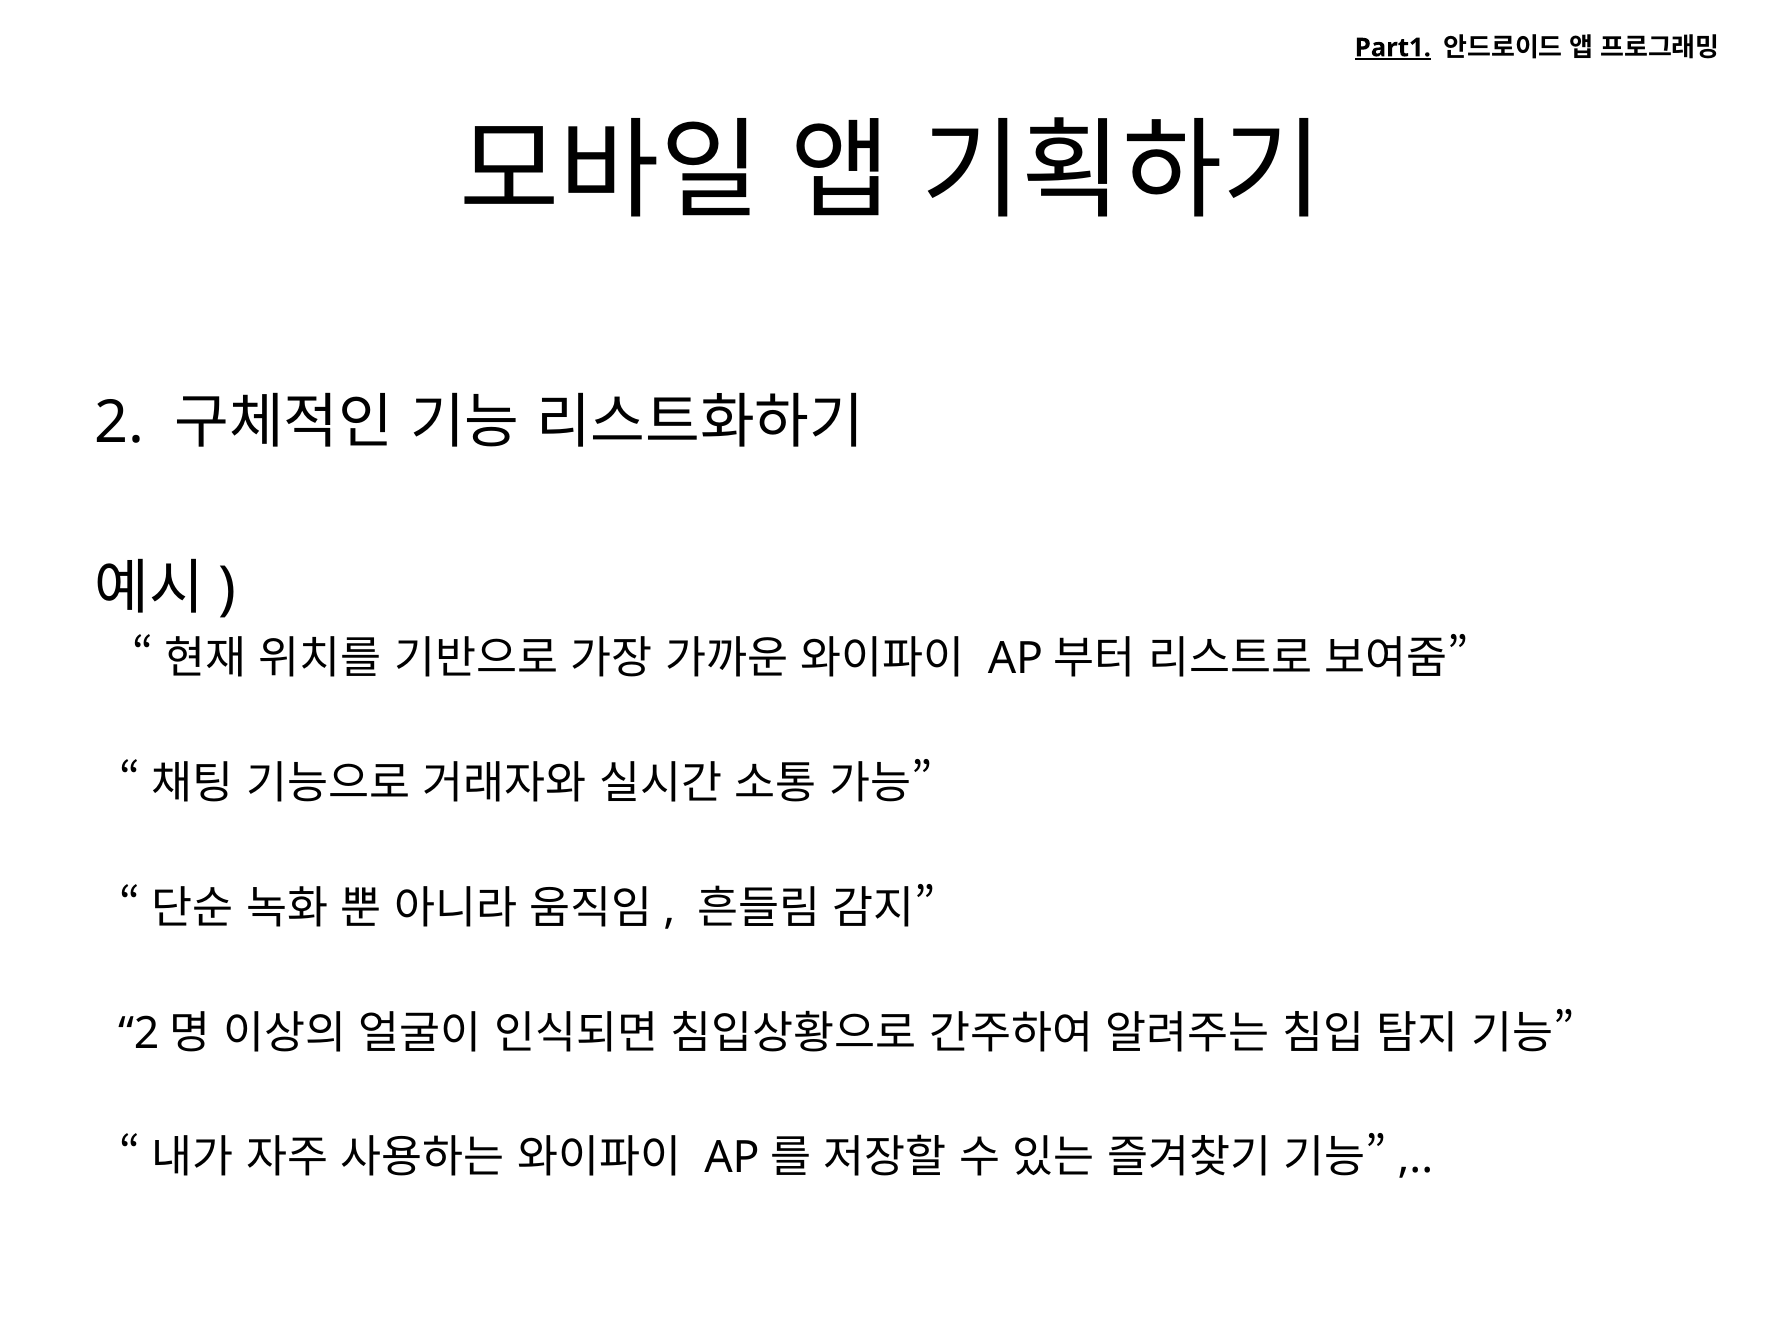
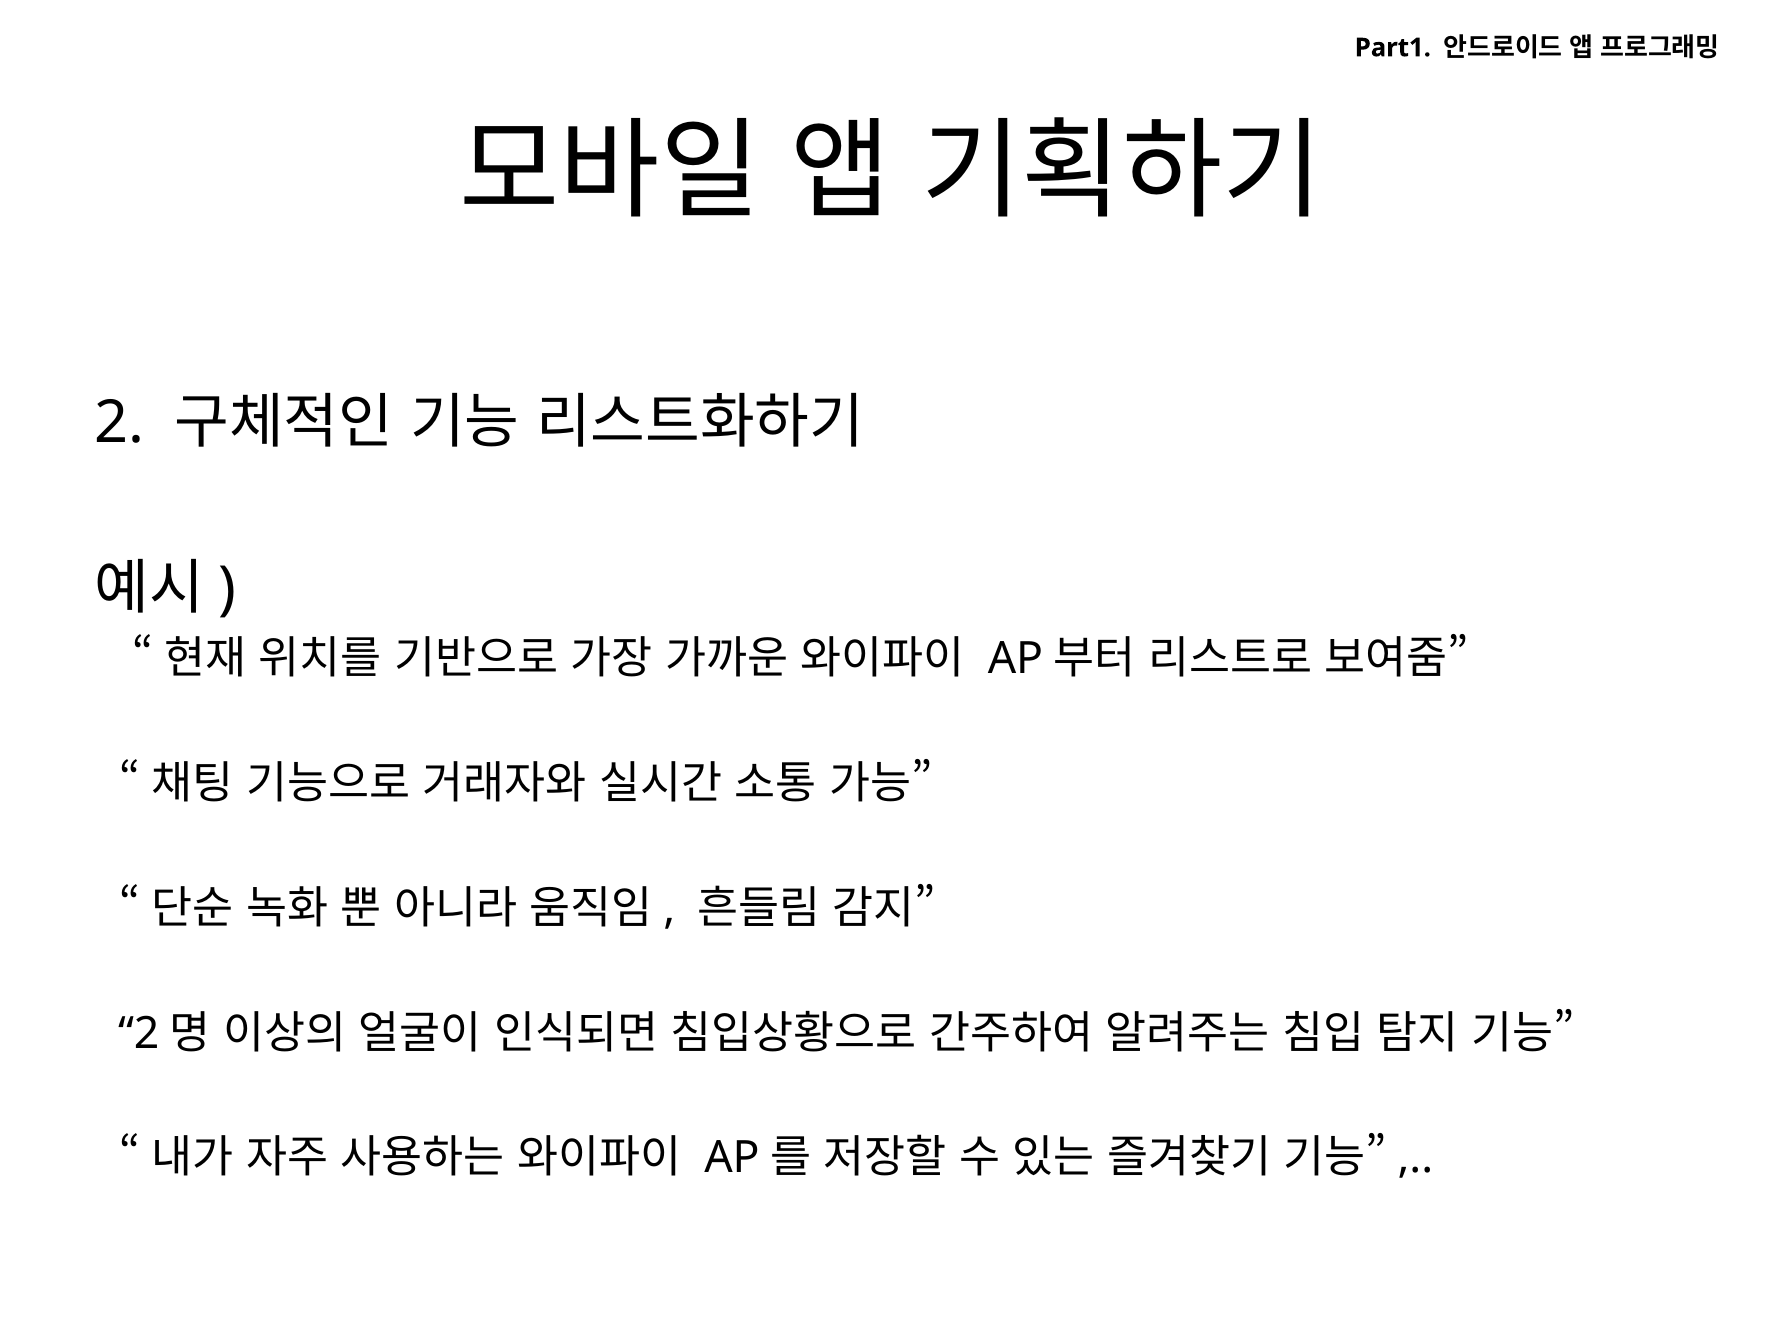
Part1 underline: present -> none
